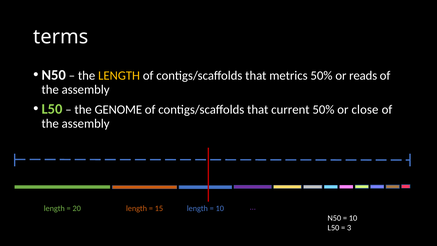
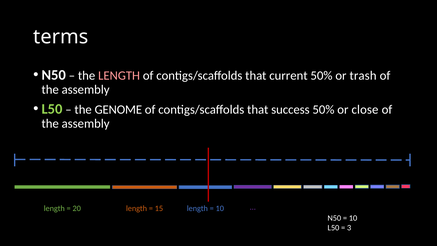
LENGTH at (119, 75) colour: yellow -> pink
metrics: metrics -> current
reads: reads -> trash
current: current -> success
